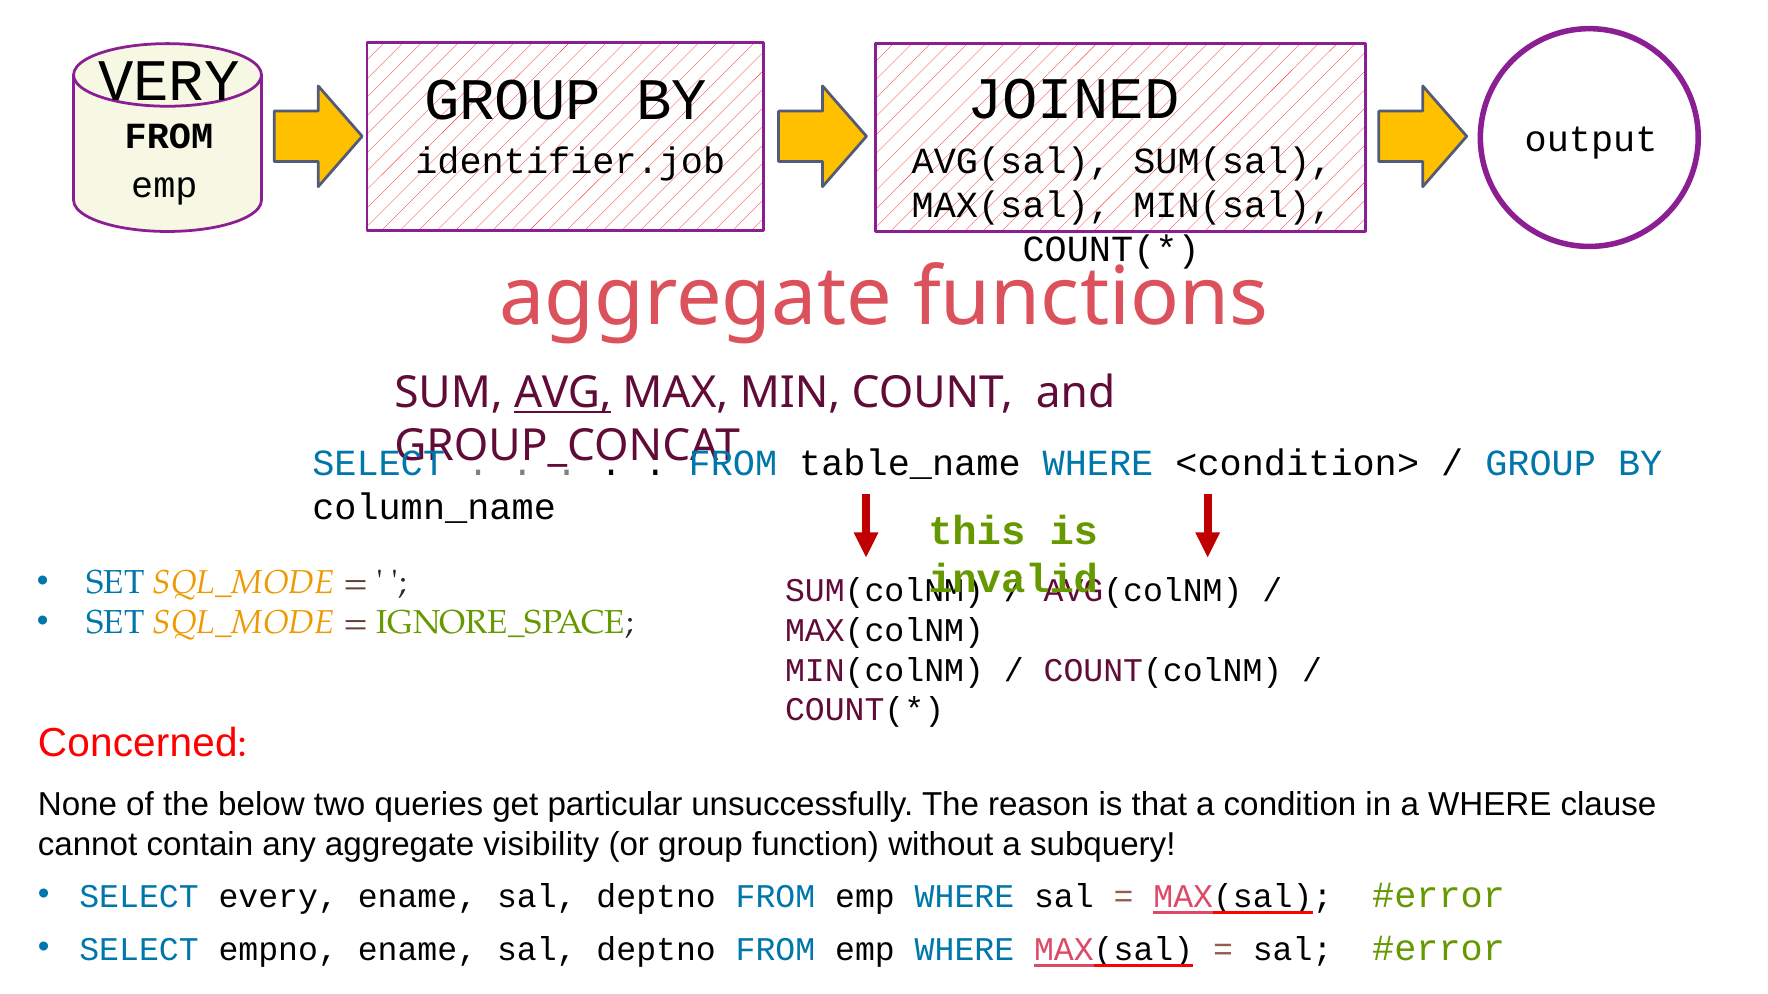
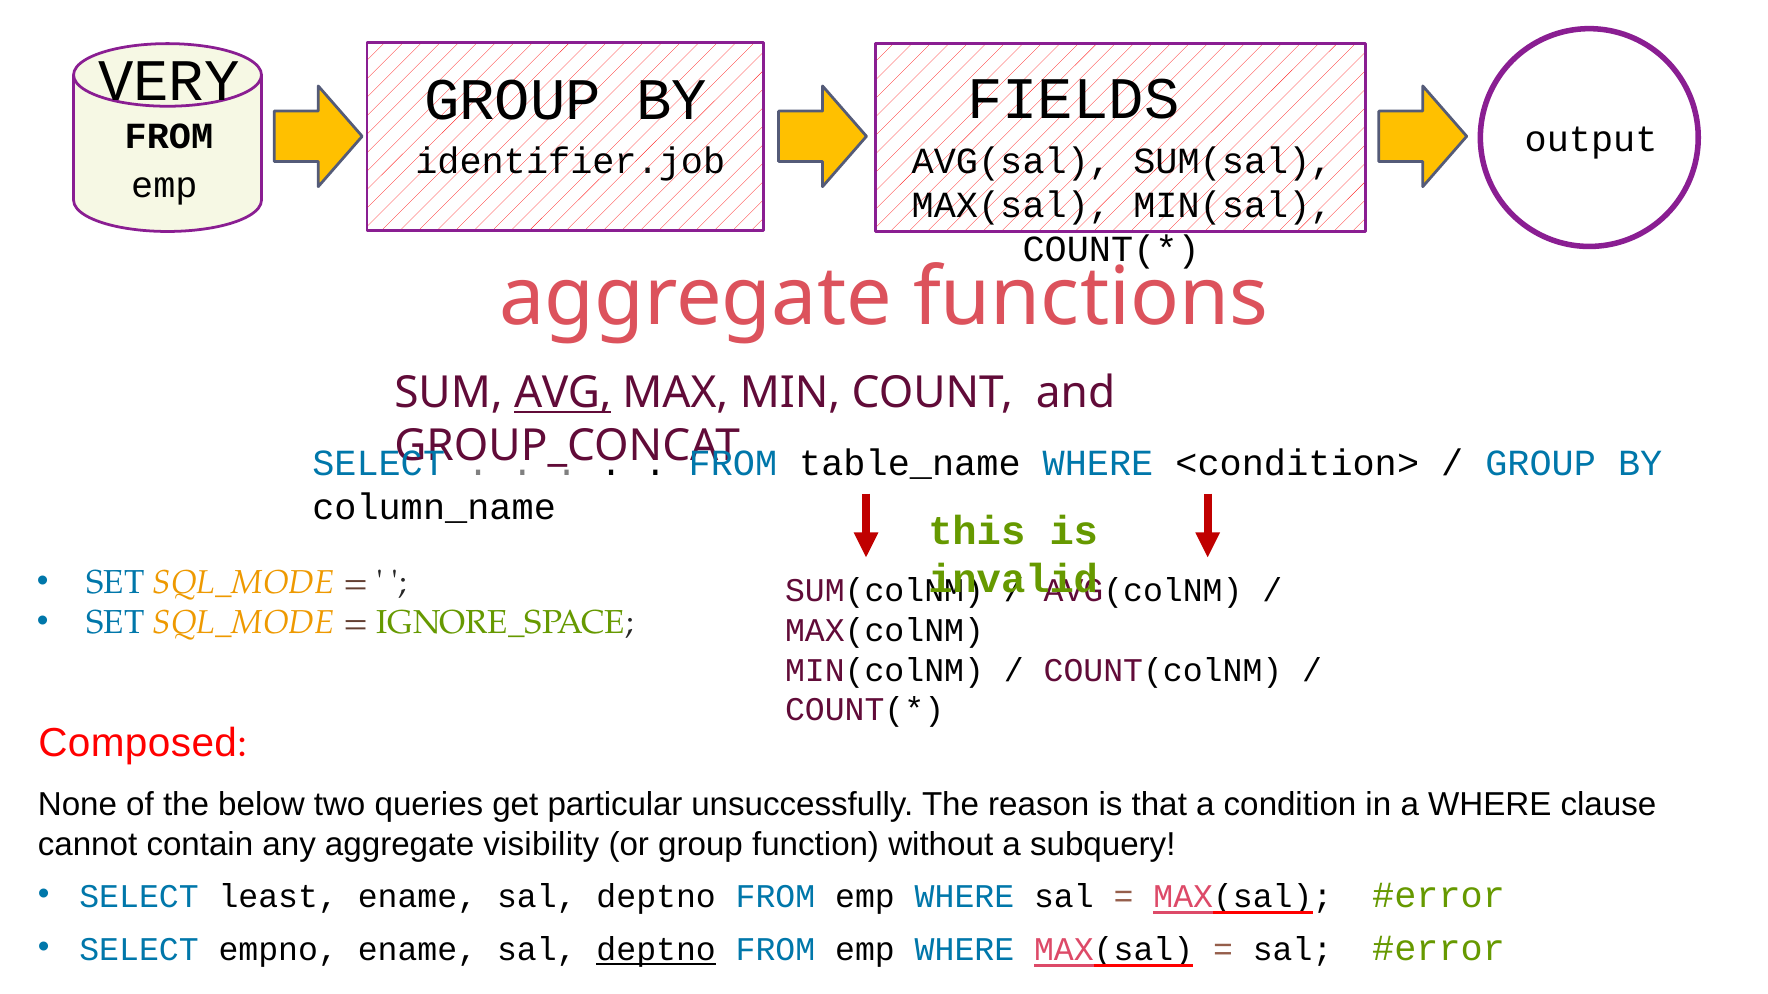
JOINED: JOINED -> FIELDS
Concerned: Concerned -> Composed
every: every -> least
deptno at (656, 950) underline: none -> present
